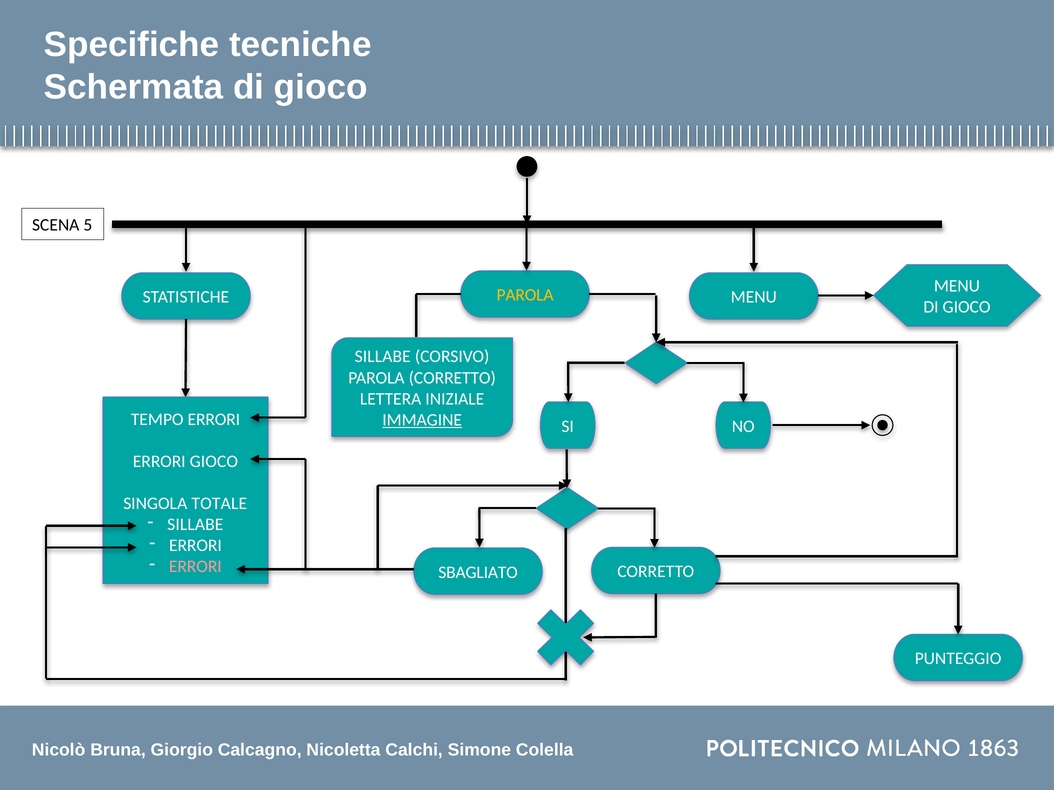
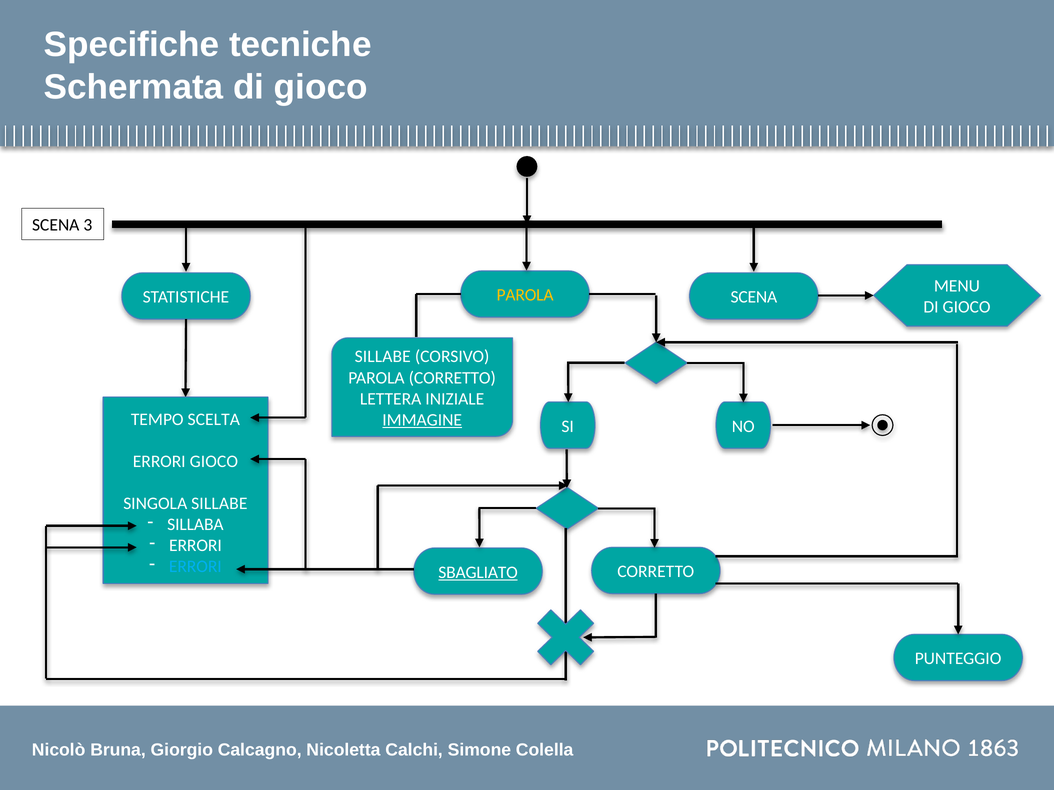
5: 5 -> 3
MENU at (754, 297): MENU -> SCENA
TEMPO ERRORI: ERRORI -> SCELTA
SINGOLA TOTALE: TOTALE -> SILLABE
SILLABE at (195, 525): SILLABE -> SILLABA
ERRORI at (195, 567) colour: pink -> light blue
SBAGLIATO underline: none -> present
